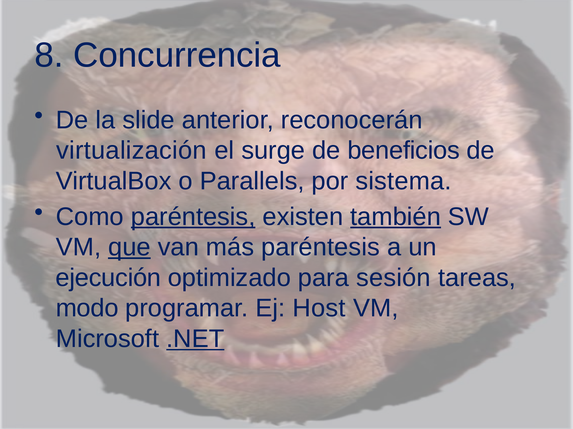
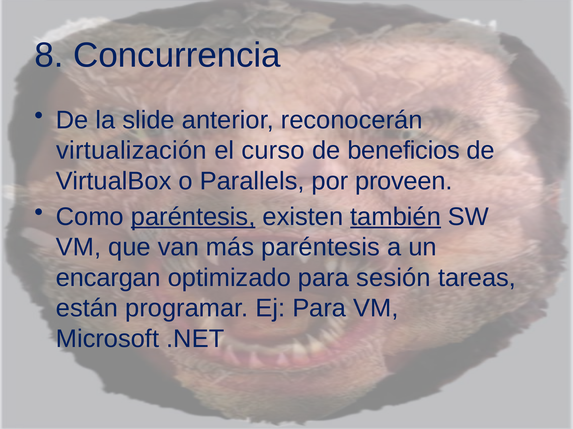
surge: surge -> curso
sistema: sistema -> proveen
que underline: present -> none
ejecución: ejecución -> encargan
modo: modo -> están
Ej Host: Host -> Para
.NET underline: present -> none
